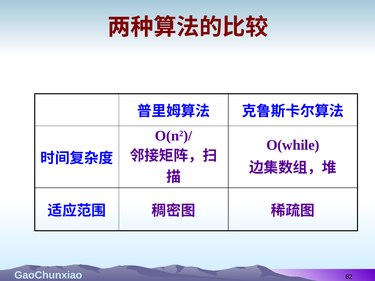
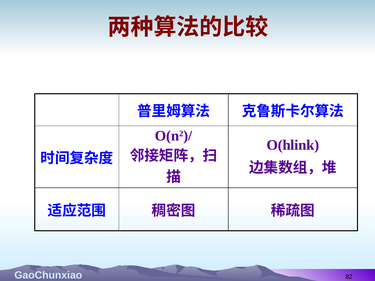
O(while: O(while -> O(hlink
